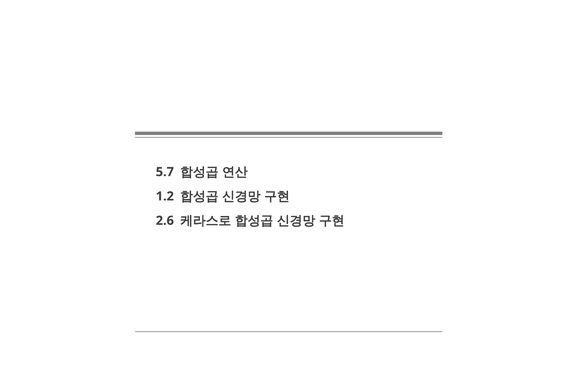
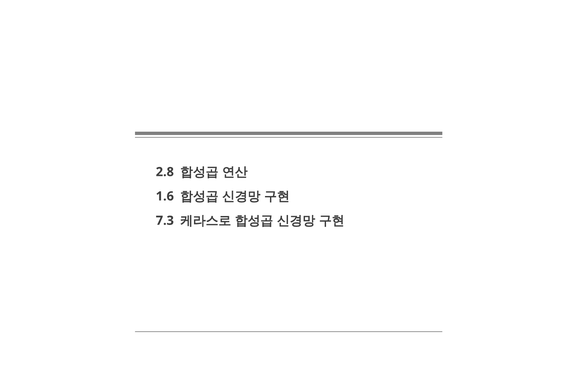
5.7: 5.7 -> 2.8
1.2: 1.2 -> 1.6
2.6: 2.6 -> 7.3
